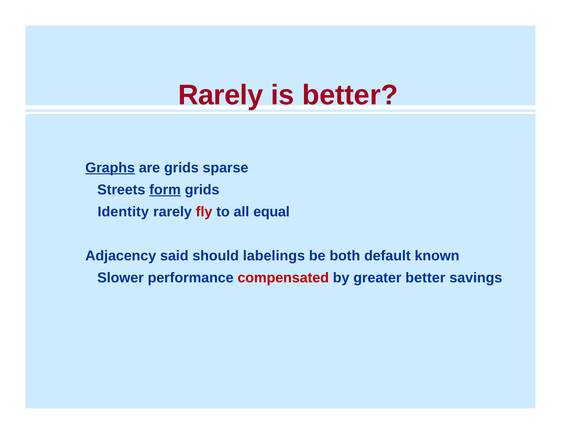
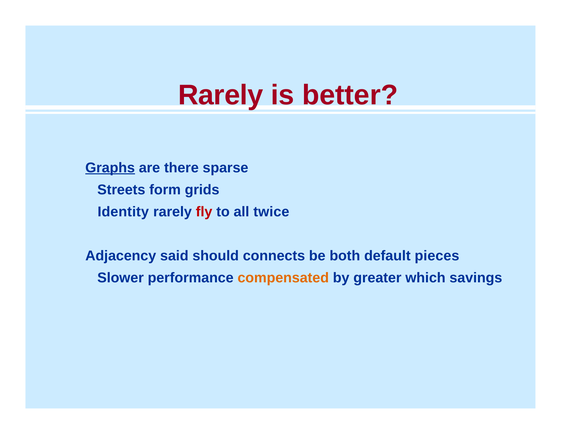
are grids: grids -> there
form underline: present -> none
equal: equal -> twice
labelings: labelings -> connects
known: known -> pieces
compensated colour: red -> orange
greater better: better -> which
